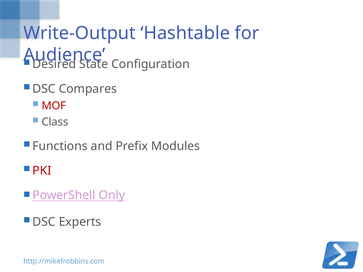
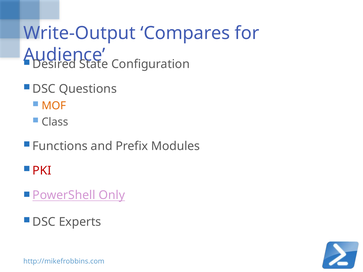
Hashtable: Hashtable -> Compares
Compares: Compares -> Questions
MOF colour: red -> orange
